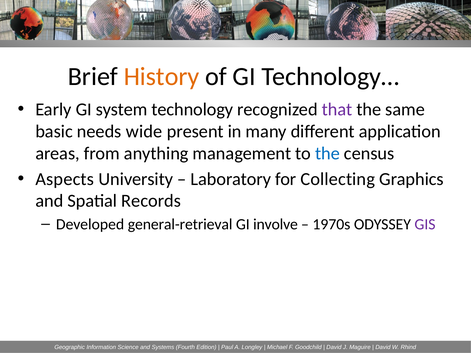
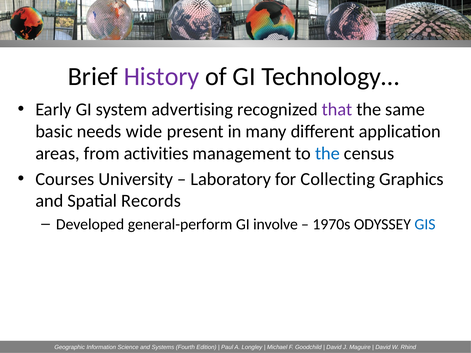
History colour: orange -> purple
technology: technology -> advertising
anything: anything -> activities
Aspects: Aspects -> Courses
general-retrieval: general-retrieval -> general-perform
GIS colour: purple -> blue
